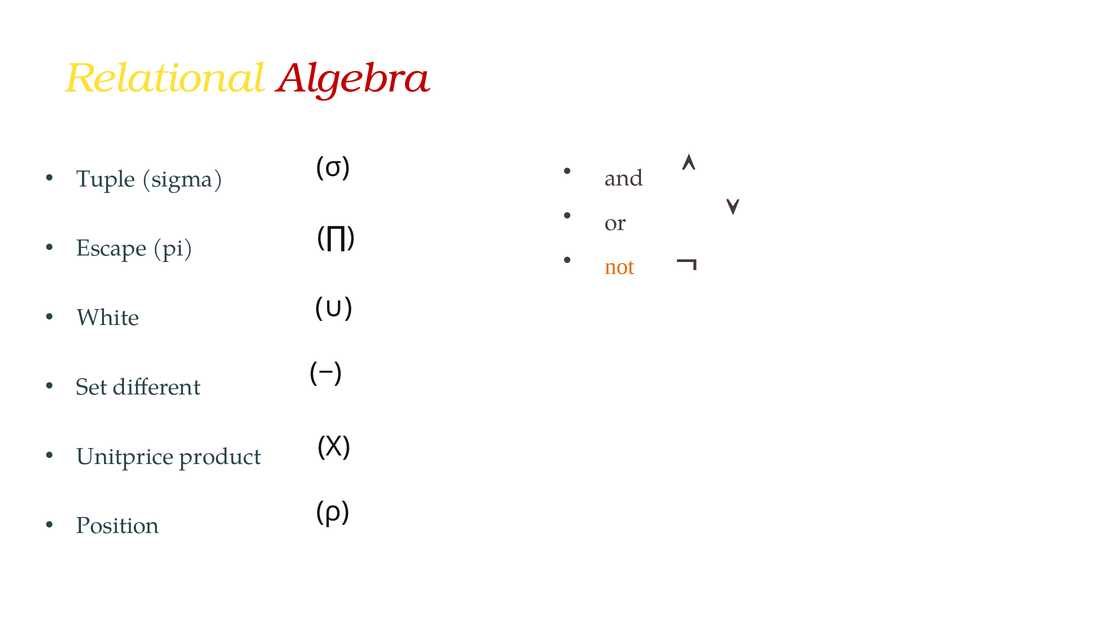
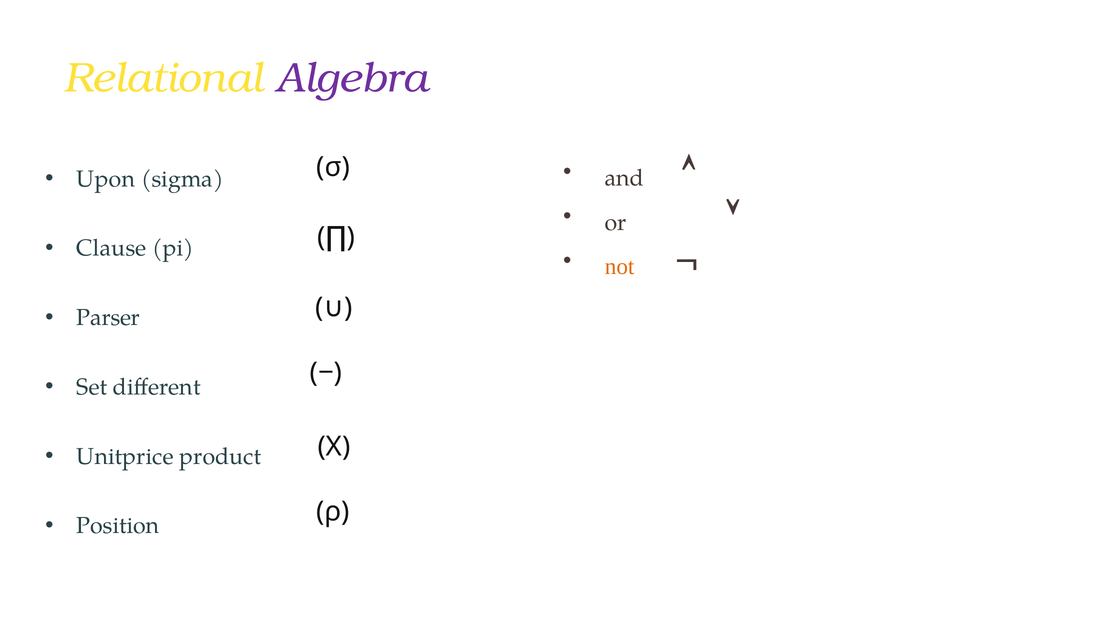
Algebra colour: red -> purple
Tuple: Tuple -> Upon
Escape: Escape -> Clause
White: White -> Parser
